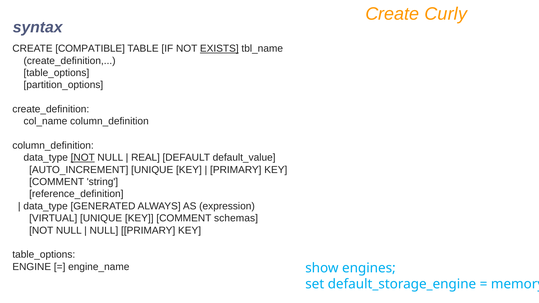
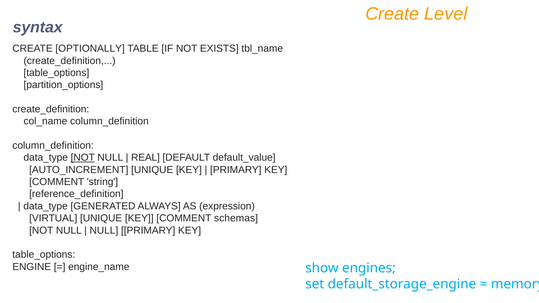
Curly: Curly -> Level
COMPATIBLE: COMPATIBLE -> OPTIONALLY
EXISTS underline: present -> none
